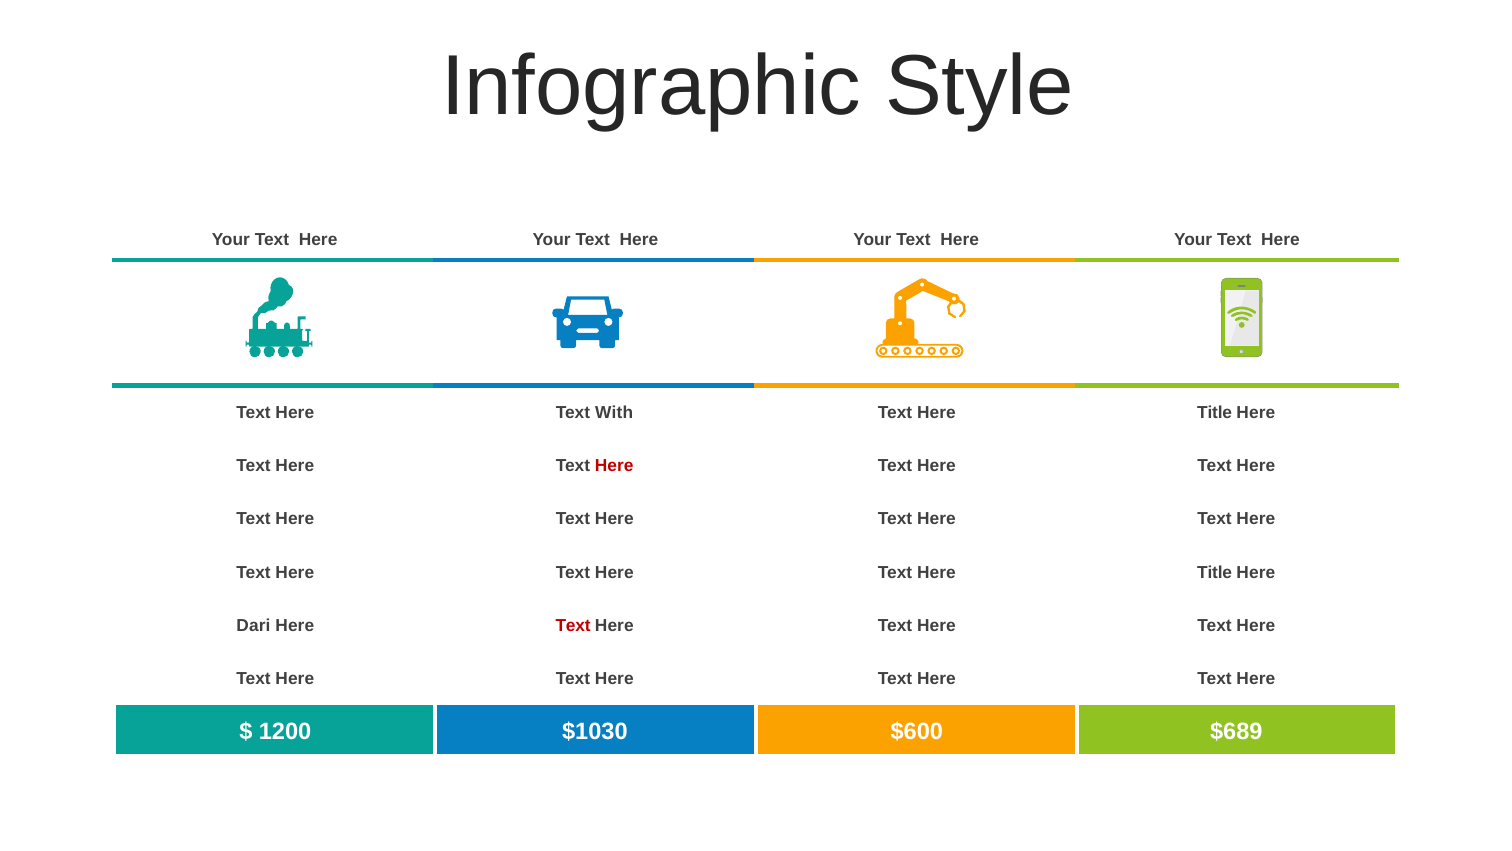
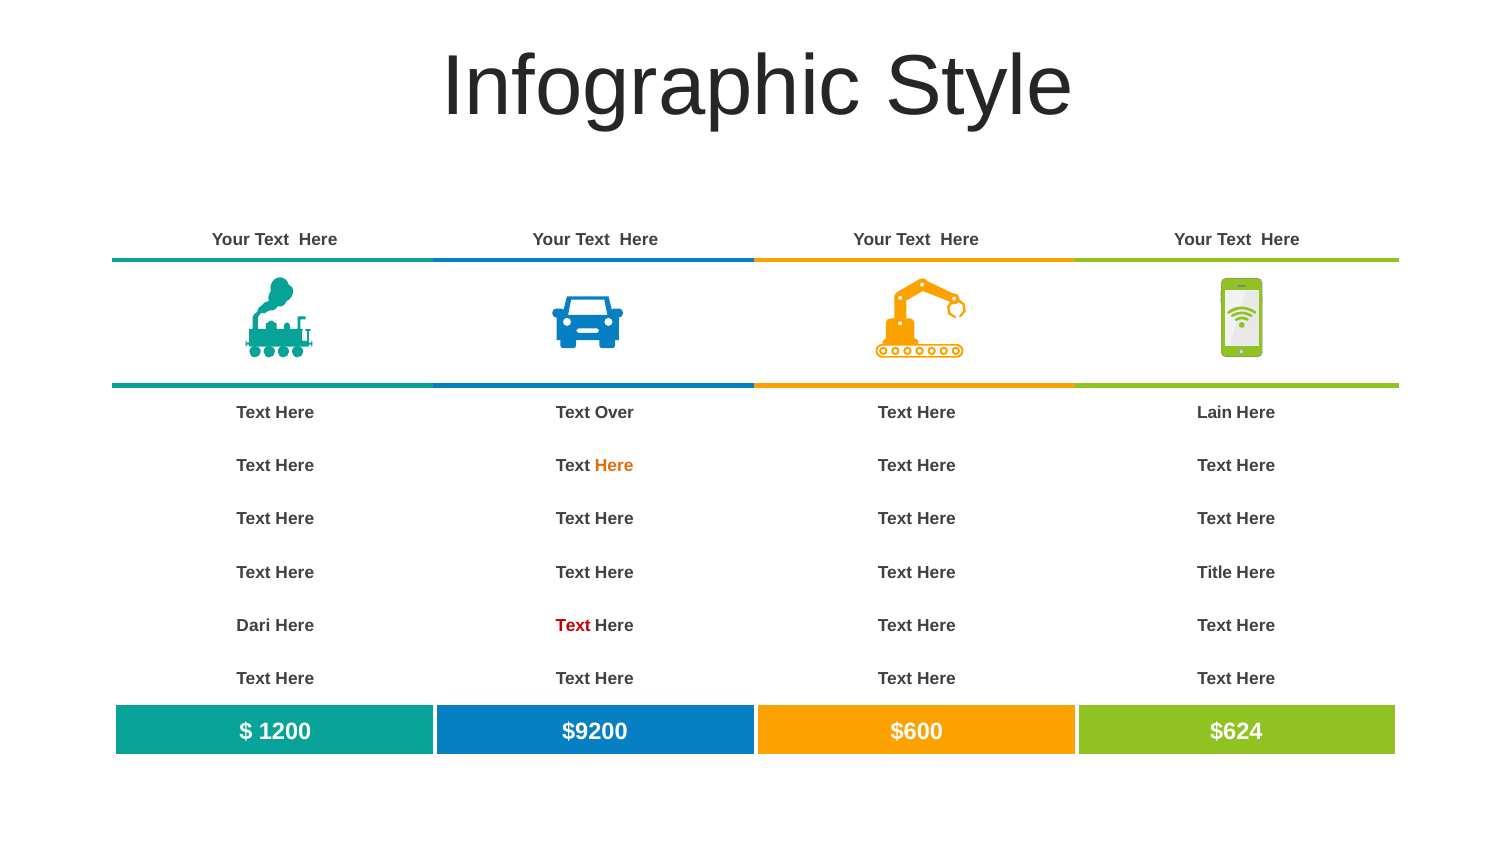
With: With -> Over
Title at (1215, 412): Title -> Lain
Here at (614, 465) colour: red -> orange
$1030: $1030 -> $9200
$689: $689 -> $624
